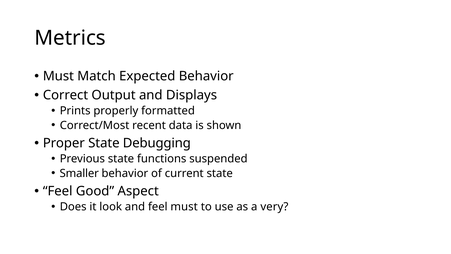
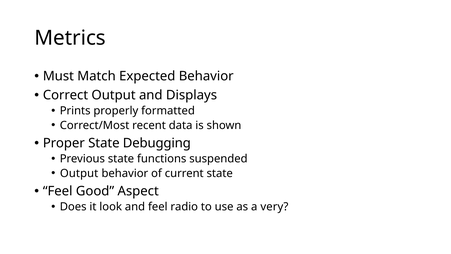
Smaller at (79, 173): Smaller -> Output
feel must: must -> radio
